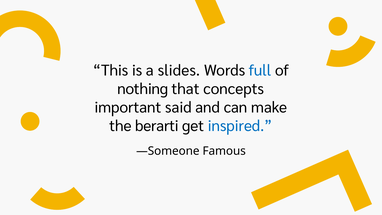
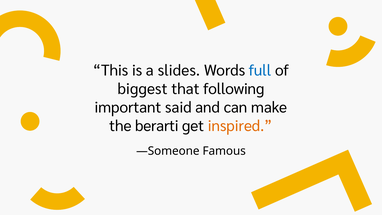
nothing: nothing -> biggest
concepts: concepts -> following
inspired colour: blue -> orange
